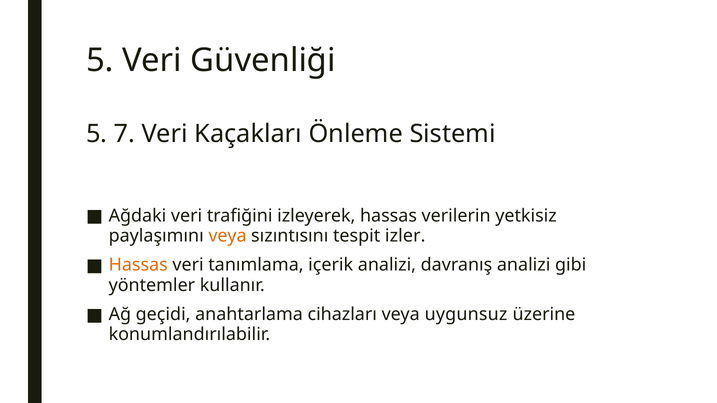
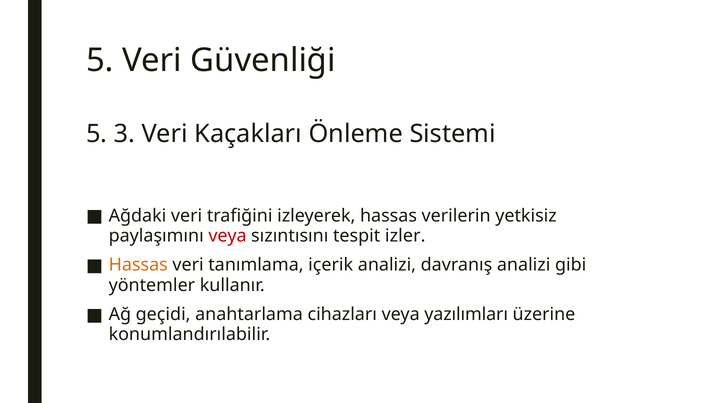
7: 7 -> 3
veya at (228, 236) colour: orange -> red
uygunsuz: uygunsuz -> yazılımları
